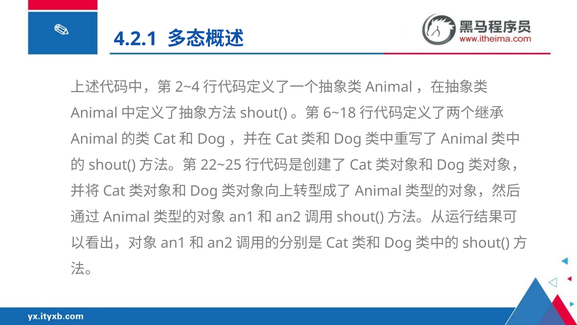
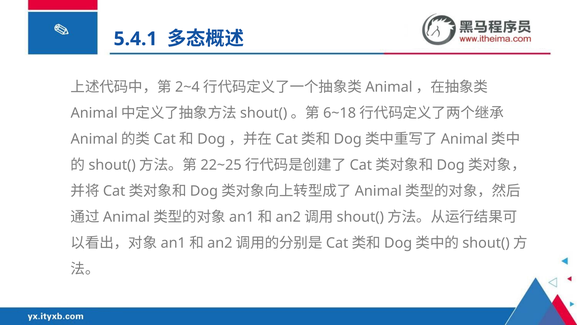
4.2.1: 4.2.1 -> 5.4.1
